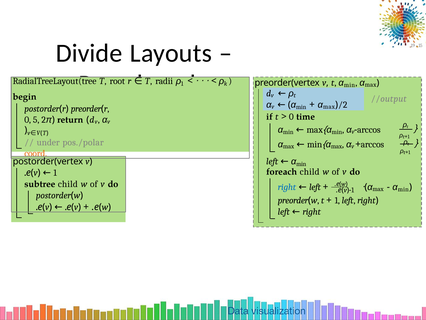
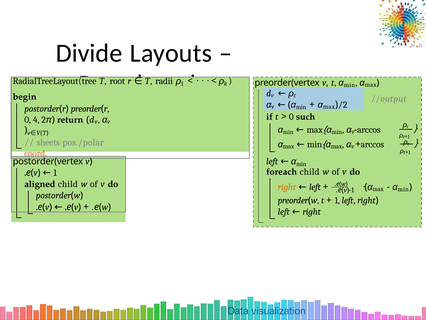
time: time -> such
5: 5 -> 4
under: under -> sheets
subtree: subtree -> aligned
right at (287, 187) colour: blue -> orange
